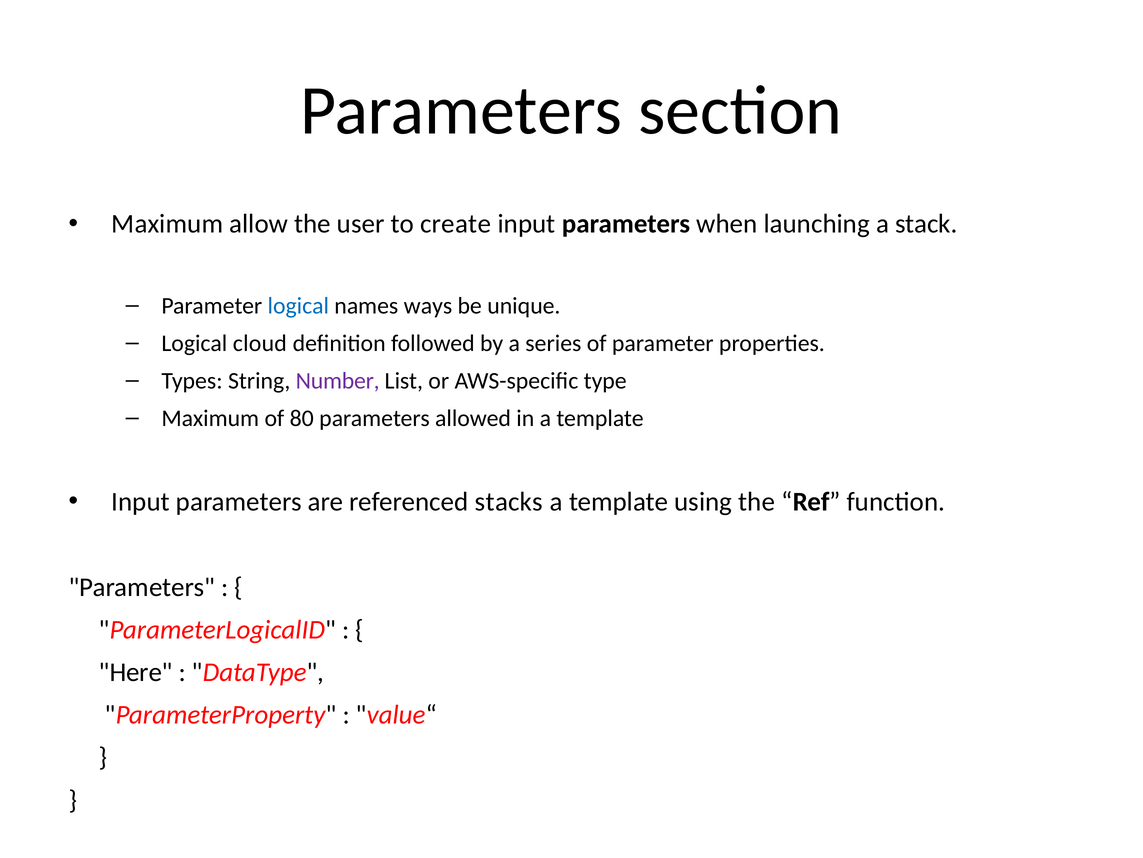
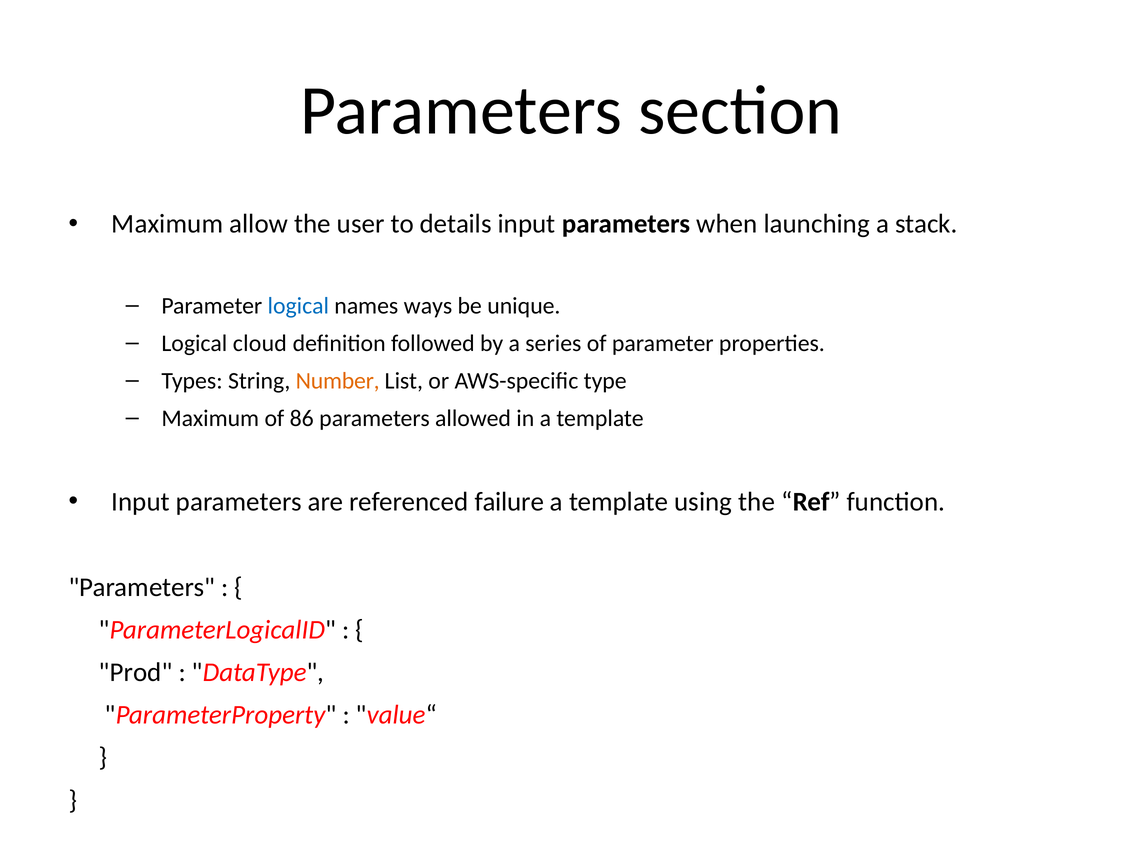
create: create -> details
Number colour: purple -> orange
80: 80 -> 86
stacks: stacks -> failure
Here: Here -> Prod
